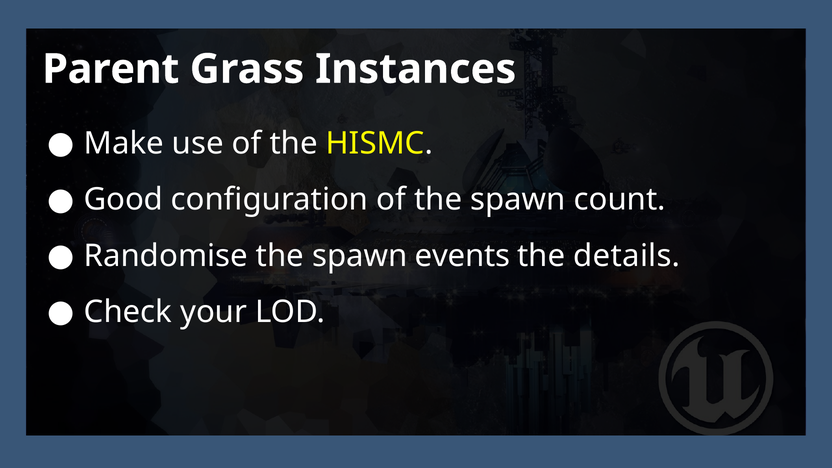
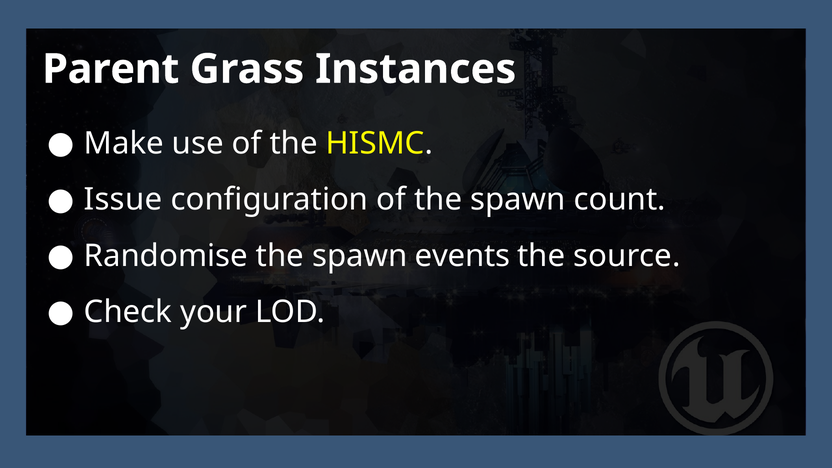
Good: Good -> Issue
details: details -> source
